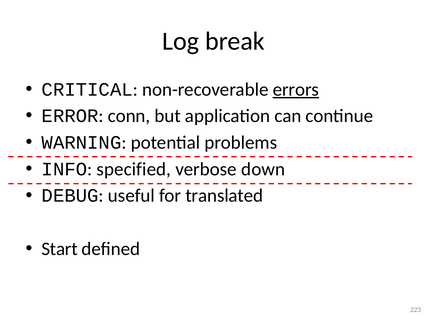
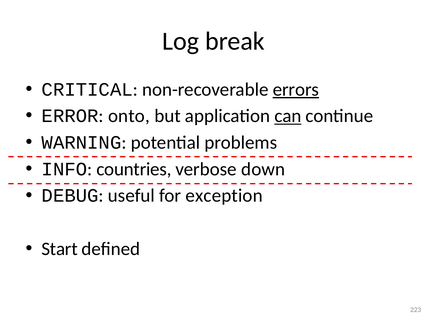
conn: conn -> onto
can underline: none -> present
specified: specified -> countries
translated: translated -> exception
